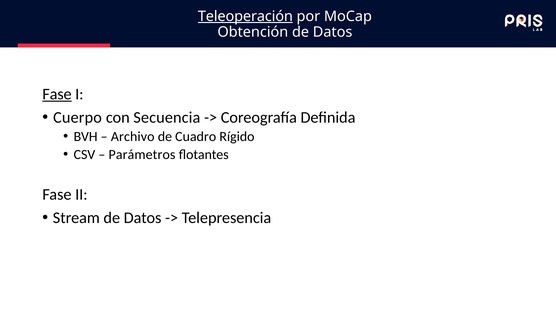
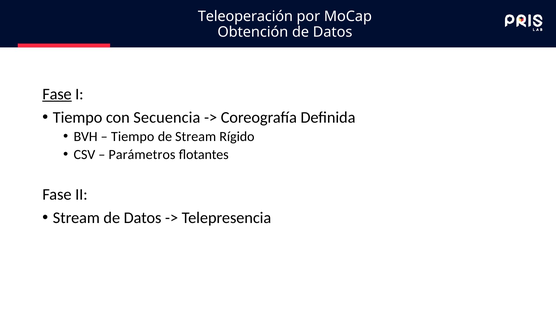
Teleoperación underline: present -> none
Cuerpo at (77, 117): Cuerpo -> Tiempo
Archivo at (133, 136): Archivo -> Tiempo
de Cuadro: Cuadro -> Stream
